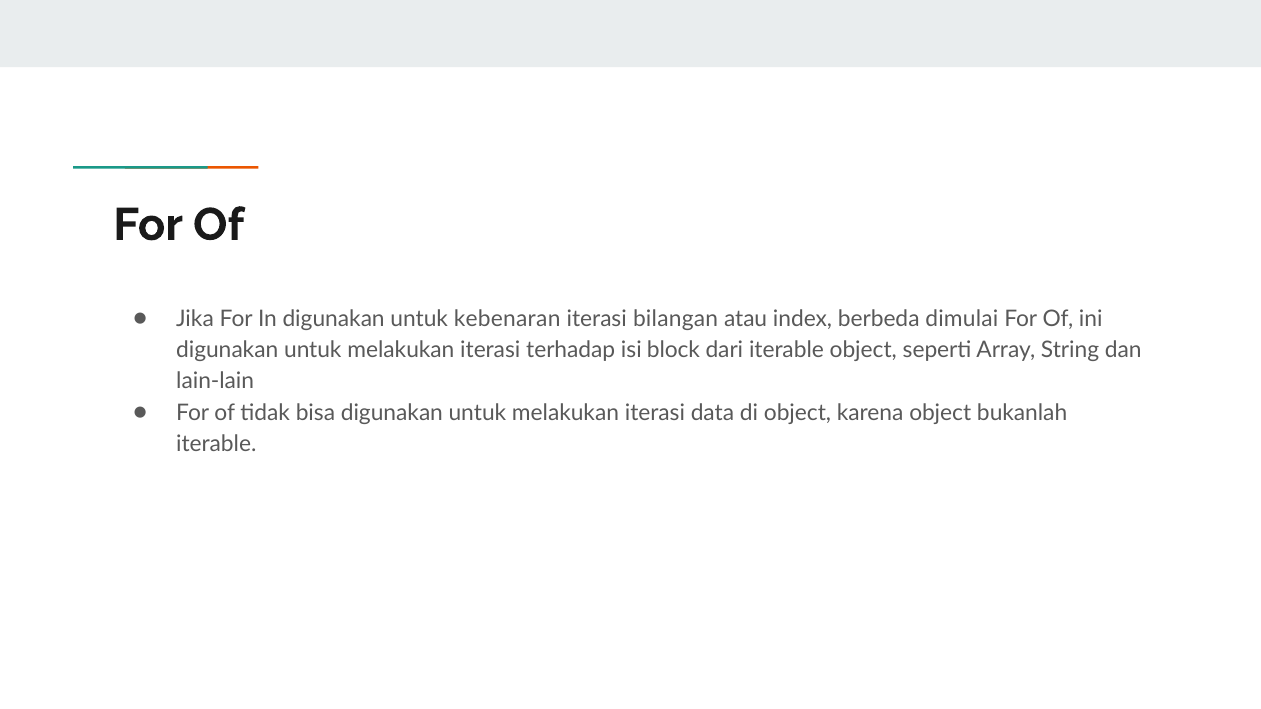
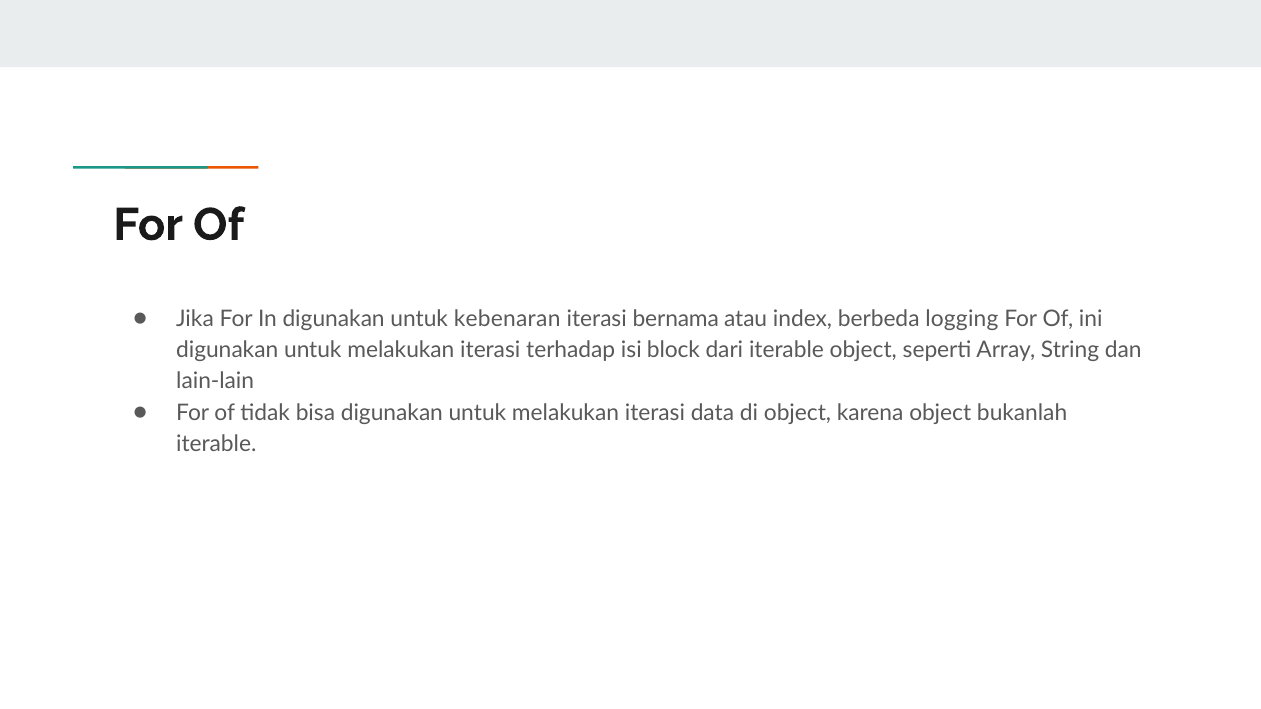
bilangan: bilangan -> bernama
dimulai: dimulai -> logging
